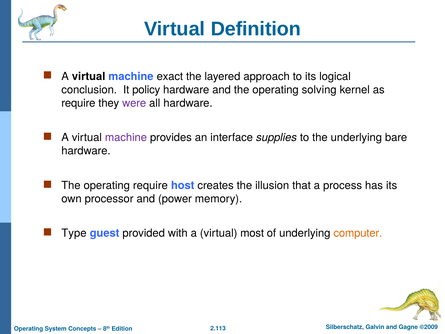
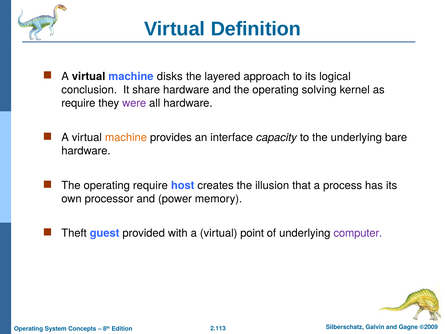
exact: exact -> disks
policy: policy -> share
machine at (126, 137) colour: purple -> orange
supplies: supplies -> capacity
Type: Type -> Theft
most: most -> point
computer colour: orange -> purple
